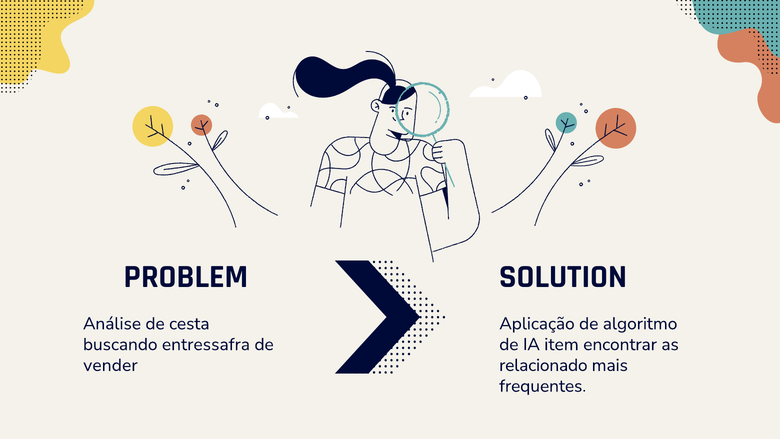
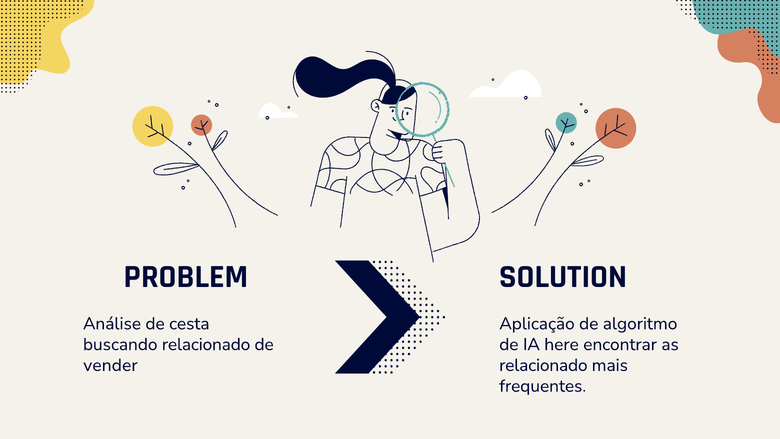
buscando entressafra: entressafra -> relacionado
item: item -> here
